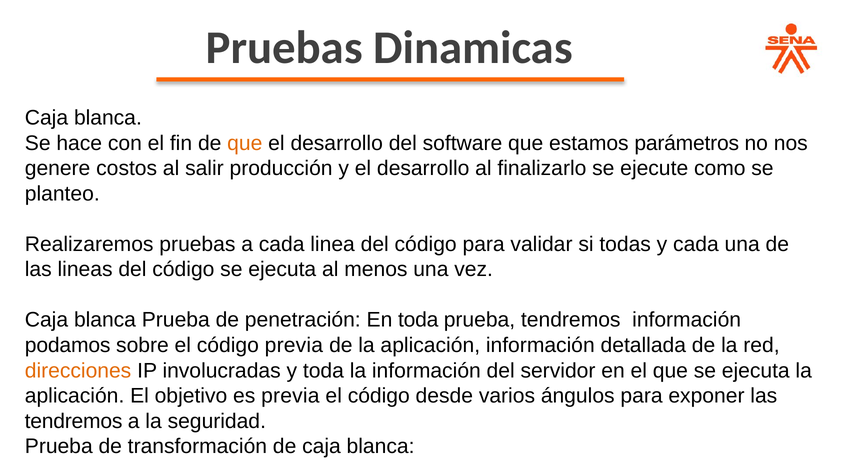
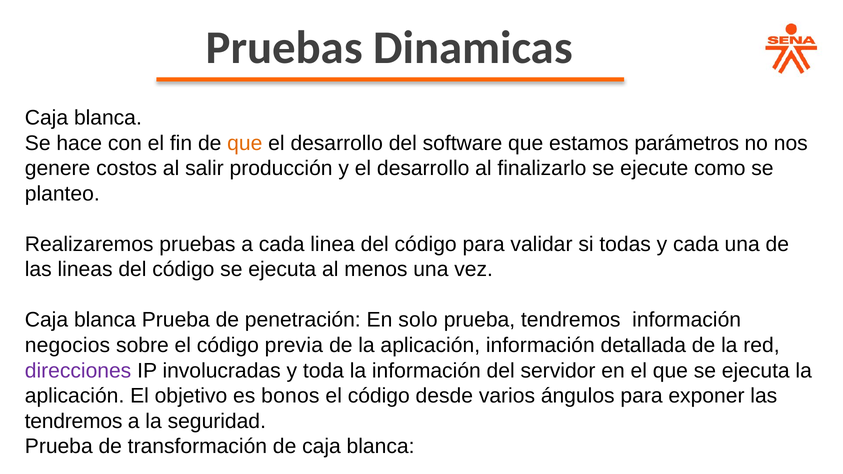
En toda: toda -> solo
podamos: podamos -> negocios
direcciones colour: orange -> purple
es previa: previa -> bonos
